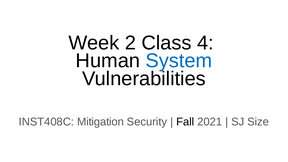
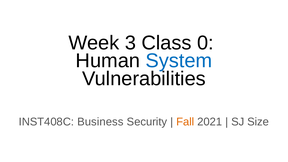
2: 2 -> 3
4: 4 -> 0
Mitigation: Mitigation -> Business
Fall colour: black -> orange
